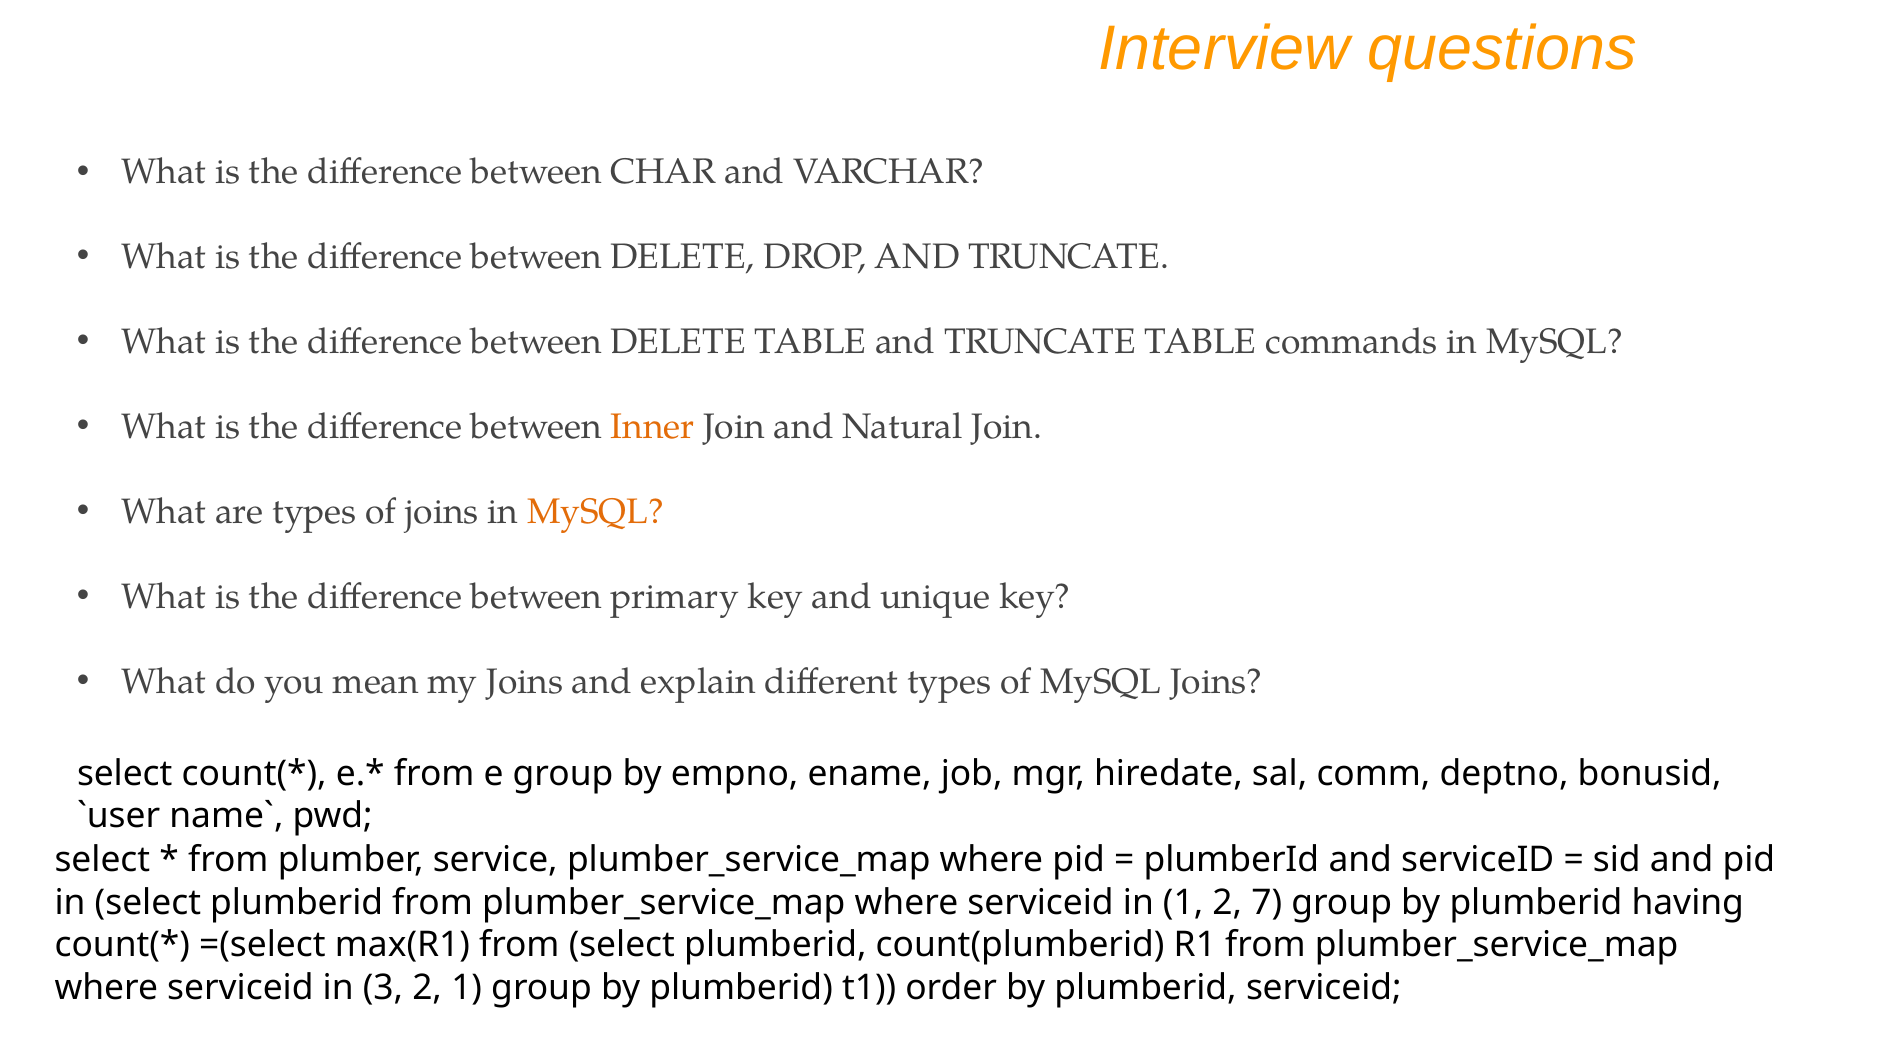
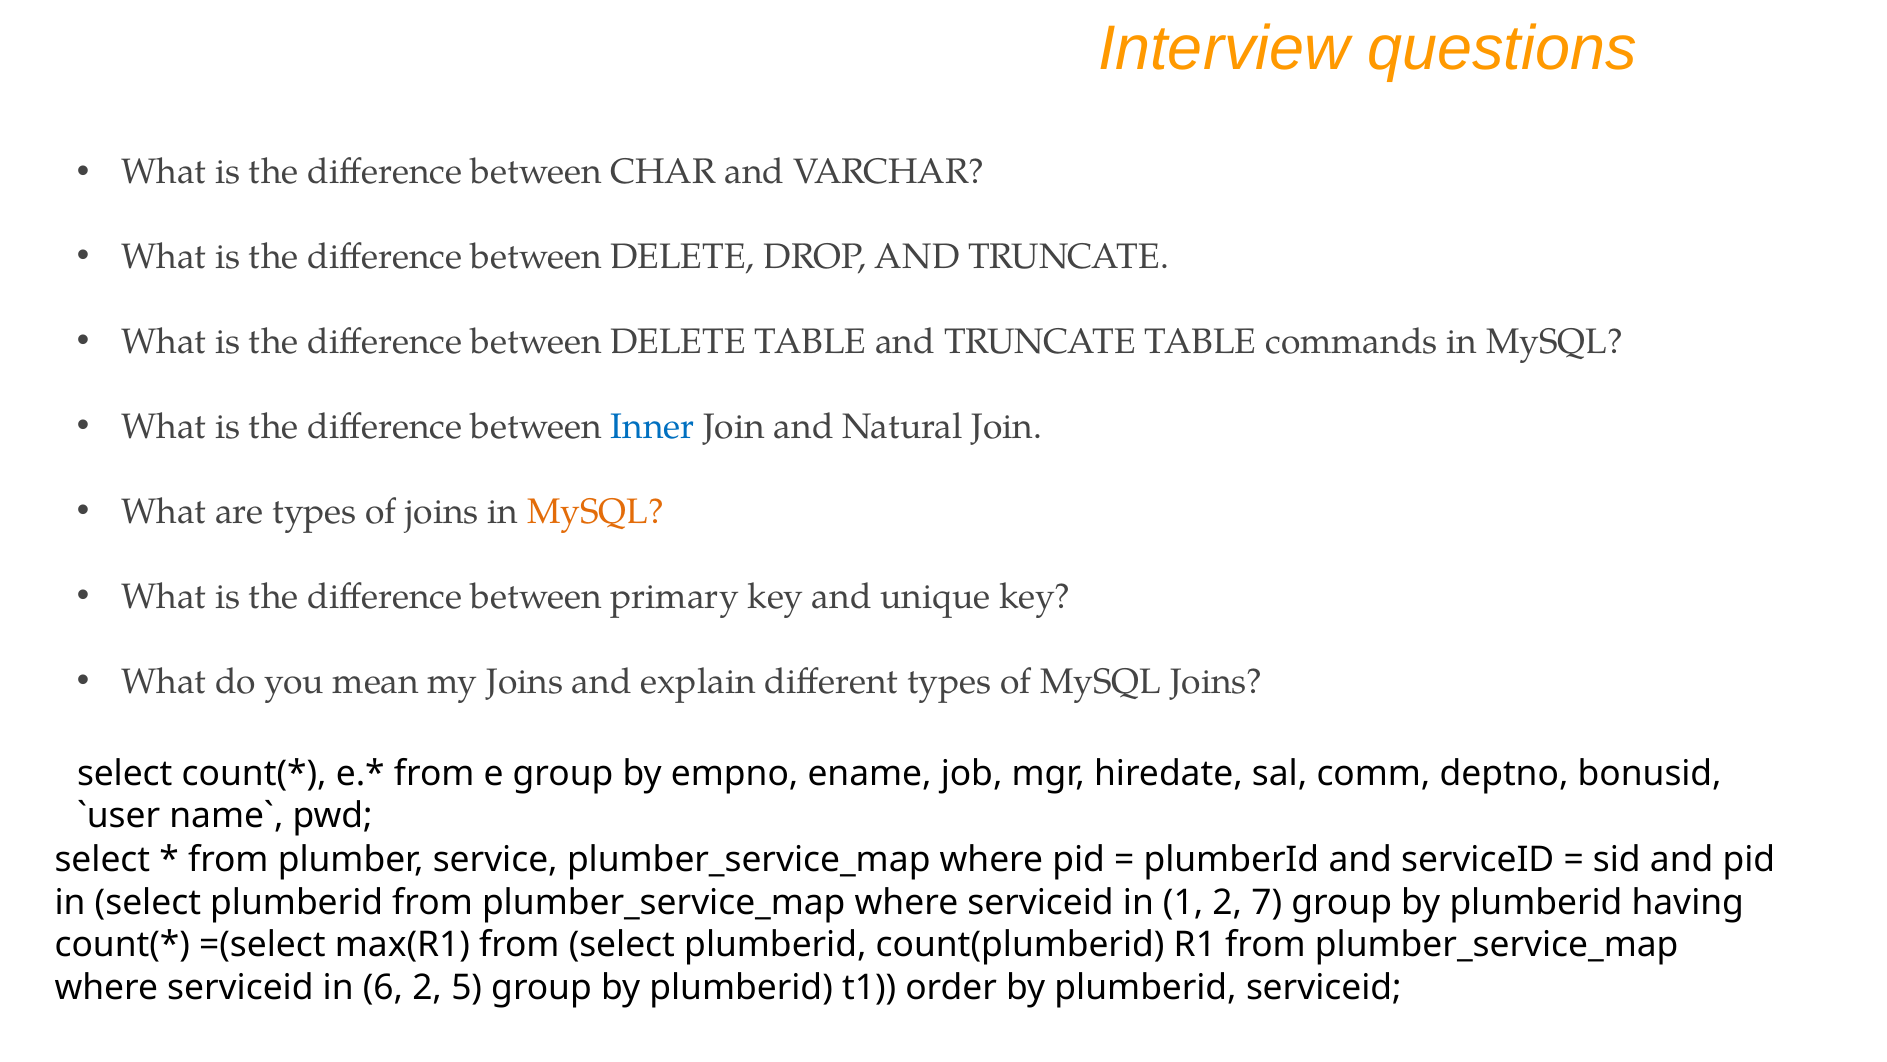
Inner colour: orange -> blue
3: 3 -> 6
2 1: 1 -> 5
